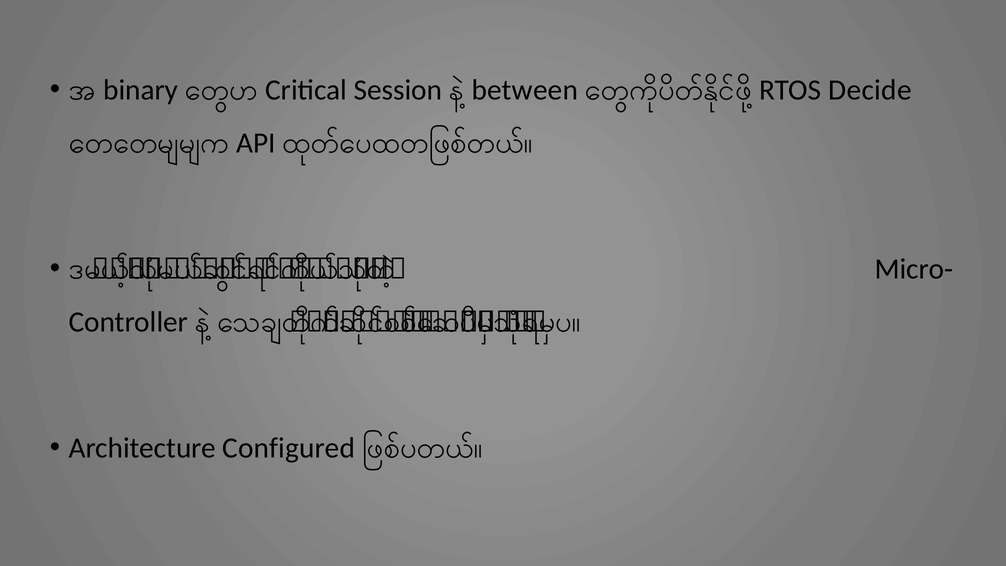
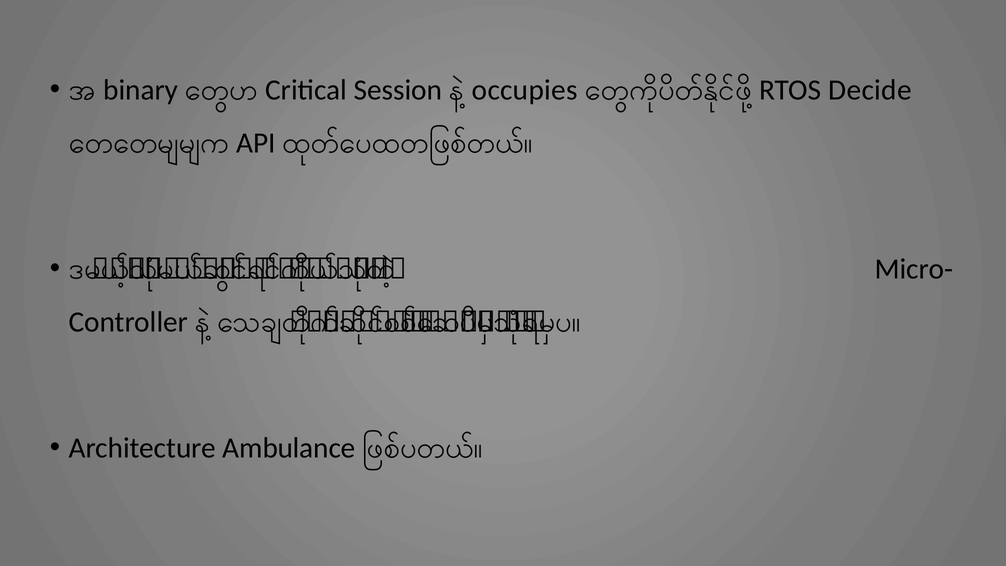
between: between -> occupies
Configured: Configured -> Ambulance
